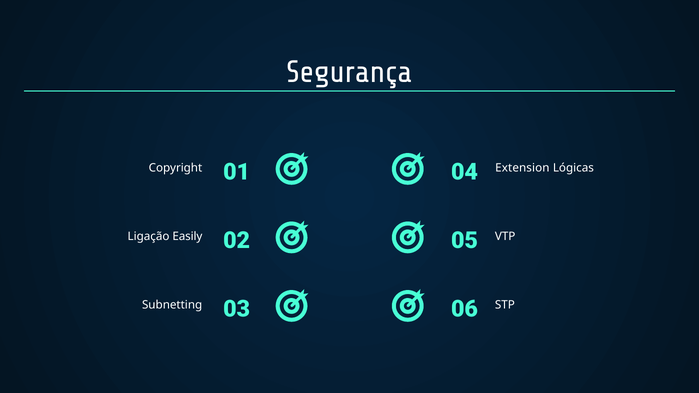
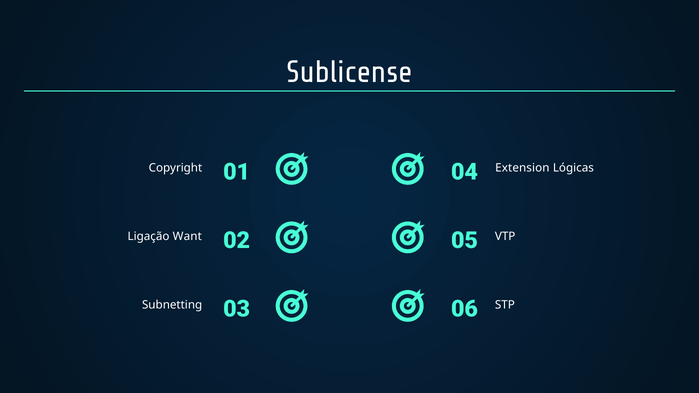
Segurança: Segurança -> Sublicense
Easily: Easily -> Want
